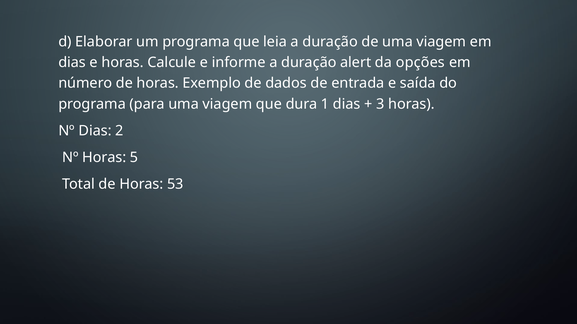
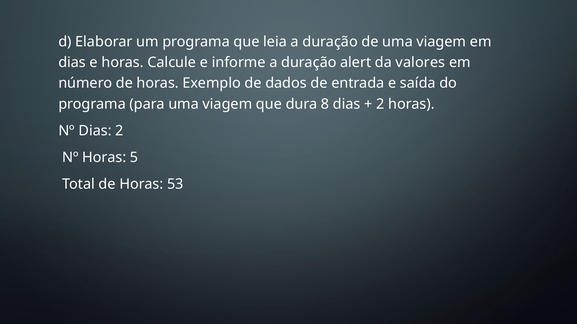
opções: opções -> valores
1: 1 -> 8
3 at (380, 104): 3 -> 2
